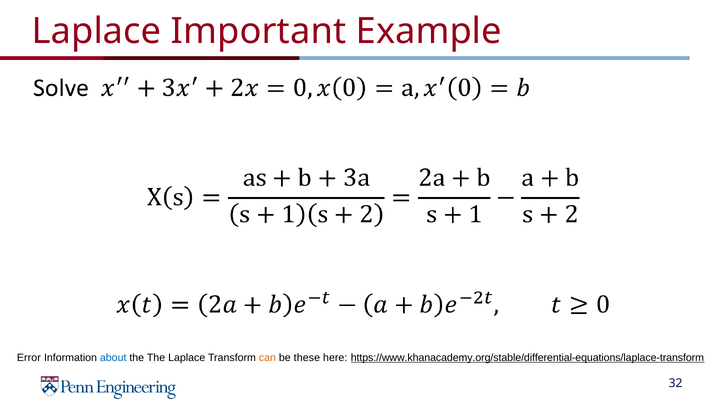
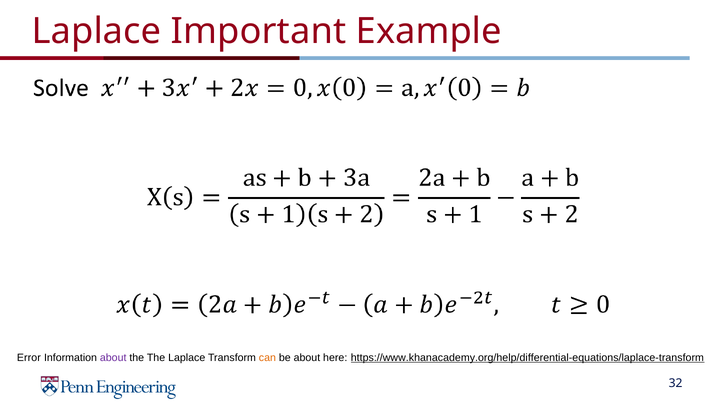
about at (113, 358) colour: blue -> purple
be these: these -> about
https://www.khanacademy.org/stable/differential-equations/laplace-transform: https://www.khanacademy.org/stable/differential-equations/laplace-transform -> https://www.khanacademy.org/help/differential-equations/laplace-transform
